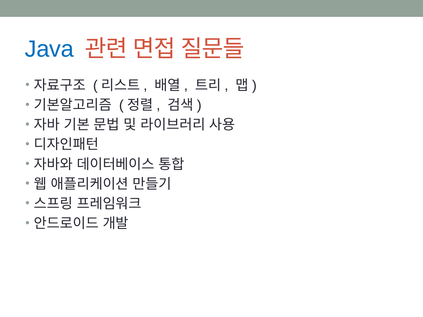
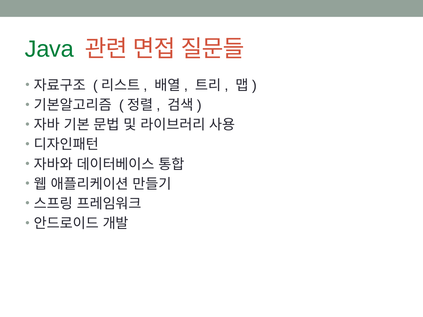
Java colour: blue -> green
